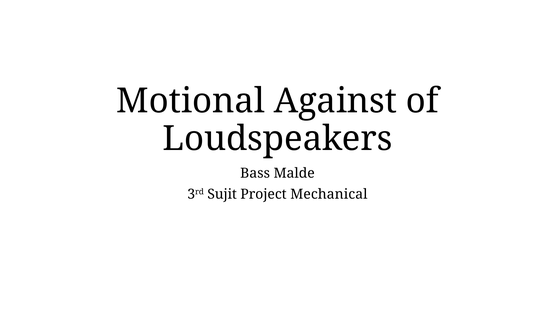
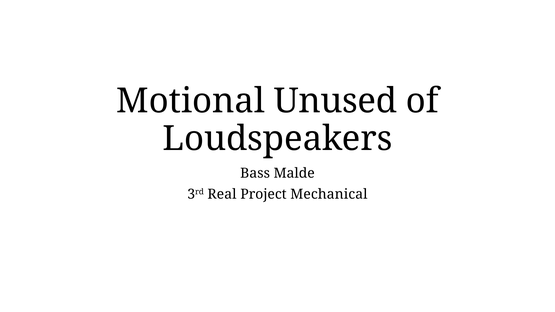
Against: Against -> Unused
Sujit: Sujit -> Real
